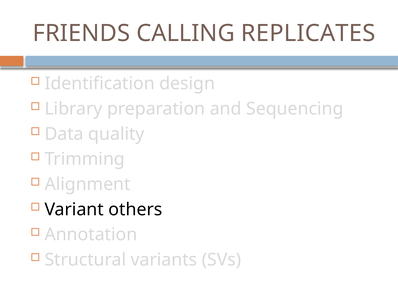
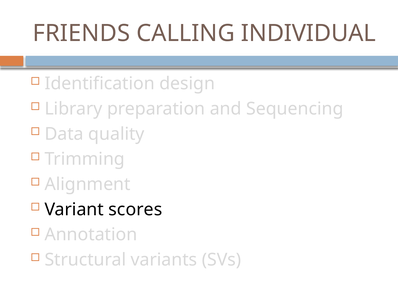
REPLICATES: REPLICATES -> INDIVIDUAL
others: others -> scores
